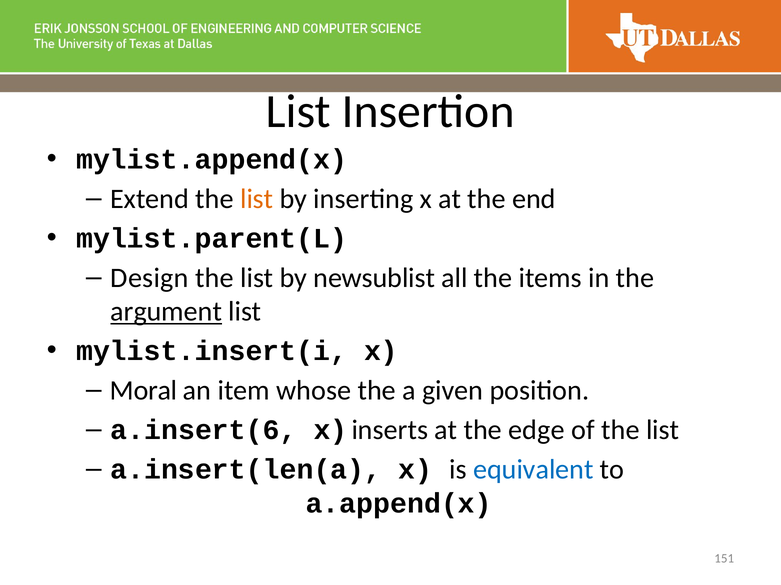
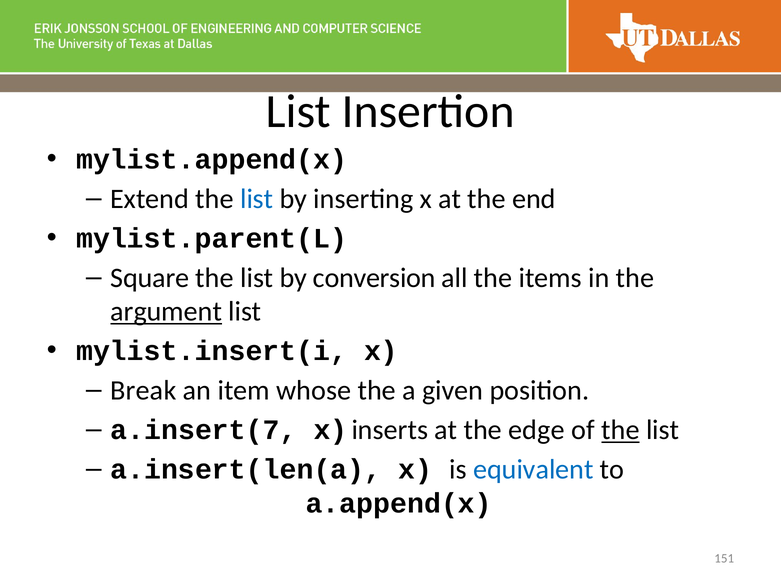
list at (257, 199) colour: orange -> blue
Design: Design -> Square
newsublist: newsublist -> conversion
Moral: Moral -> Break
a.insert(6: a.insert(6 -> a.insert(7
the at (620, 431) underline: none -> present
